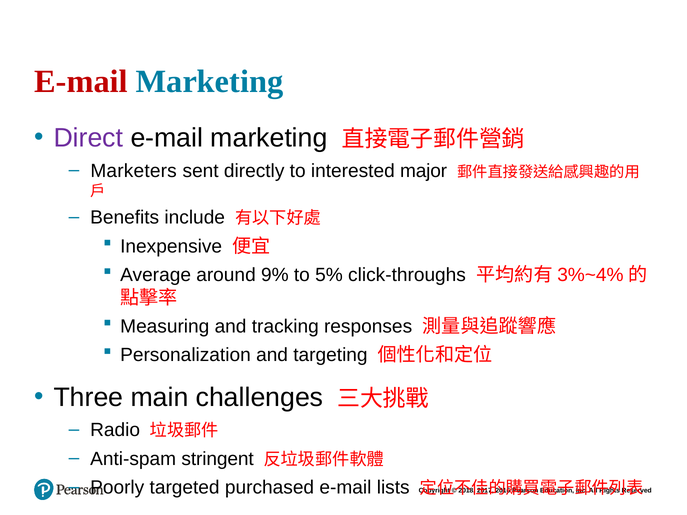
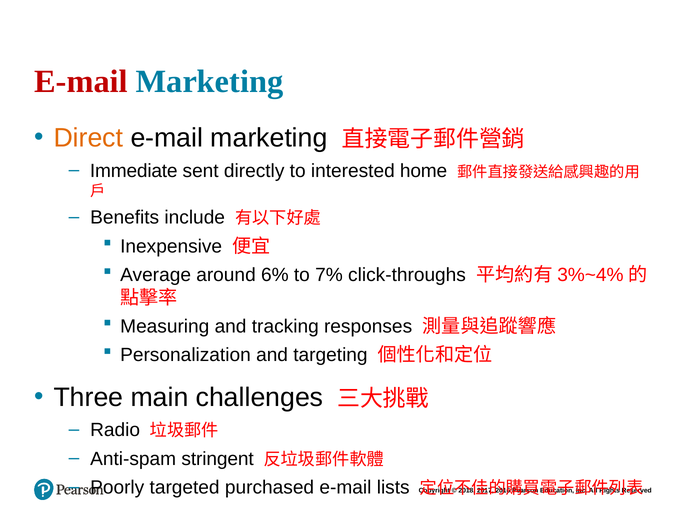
Direct colour: purple -> orange
Marketers: Marketers -> Immediate
major: major -> home
9%: 9% -> 6%
5%: 5% -> 7%
